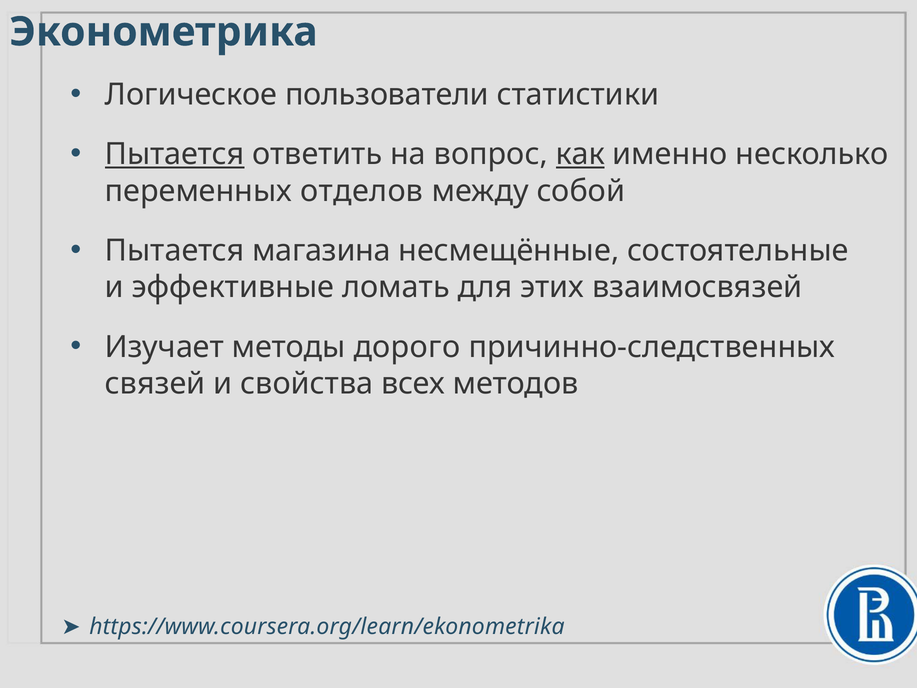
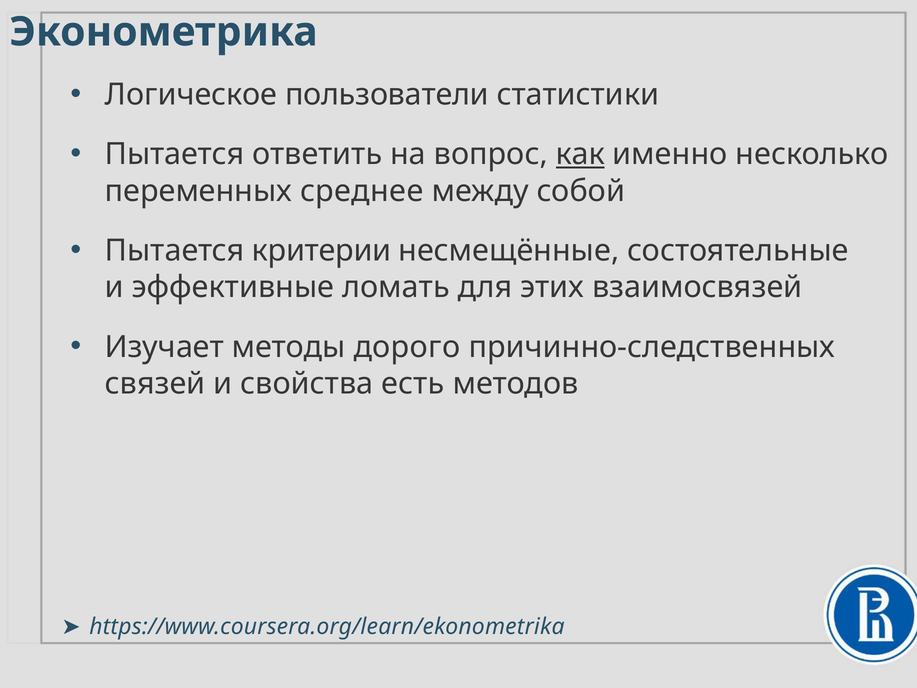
Пытается at (175, 154) underline: present -> none
отделов: отделов -> среднее
магазина: магазина -> критерии
всех: всех -> есть
